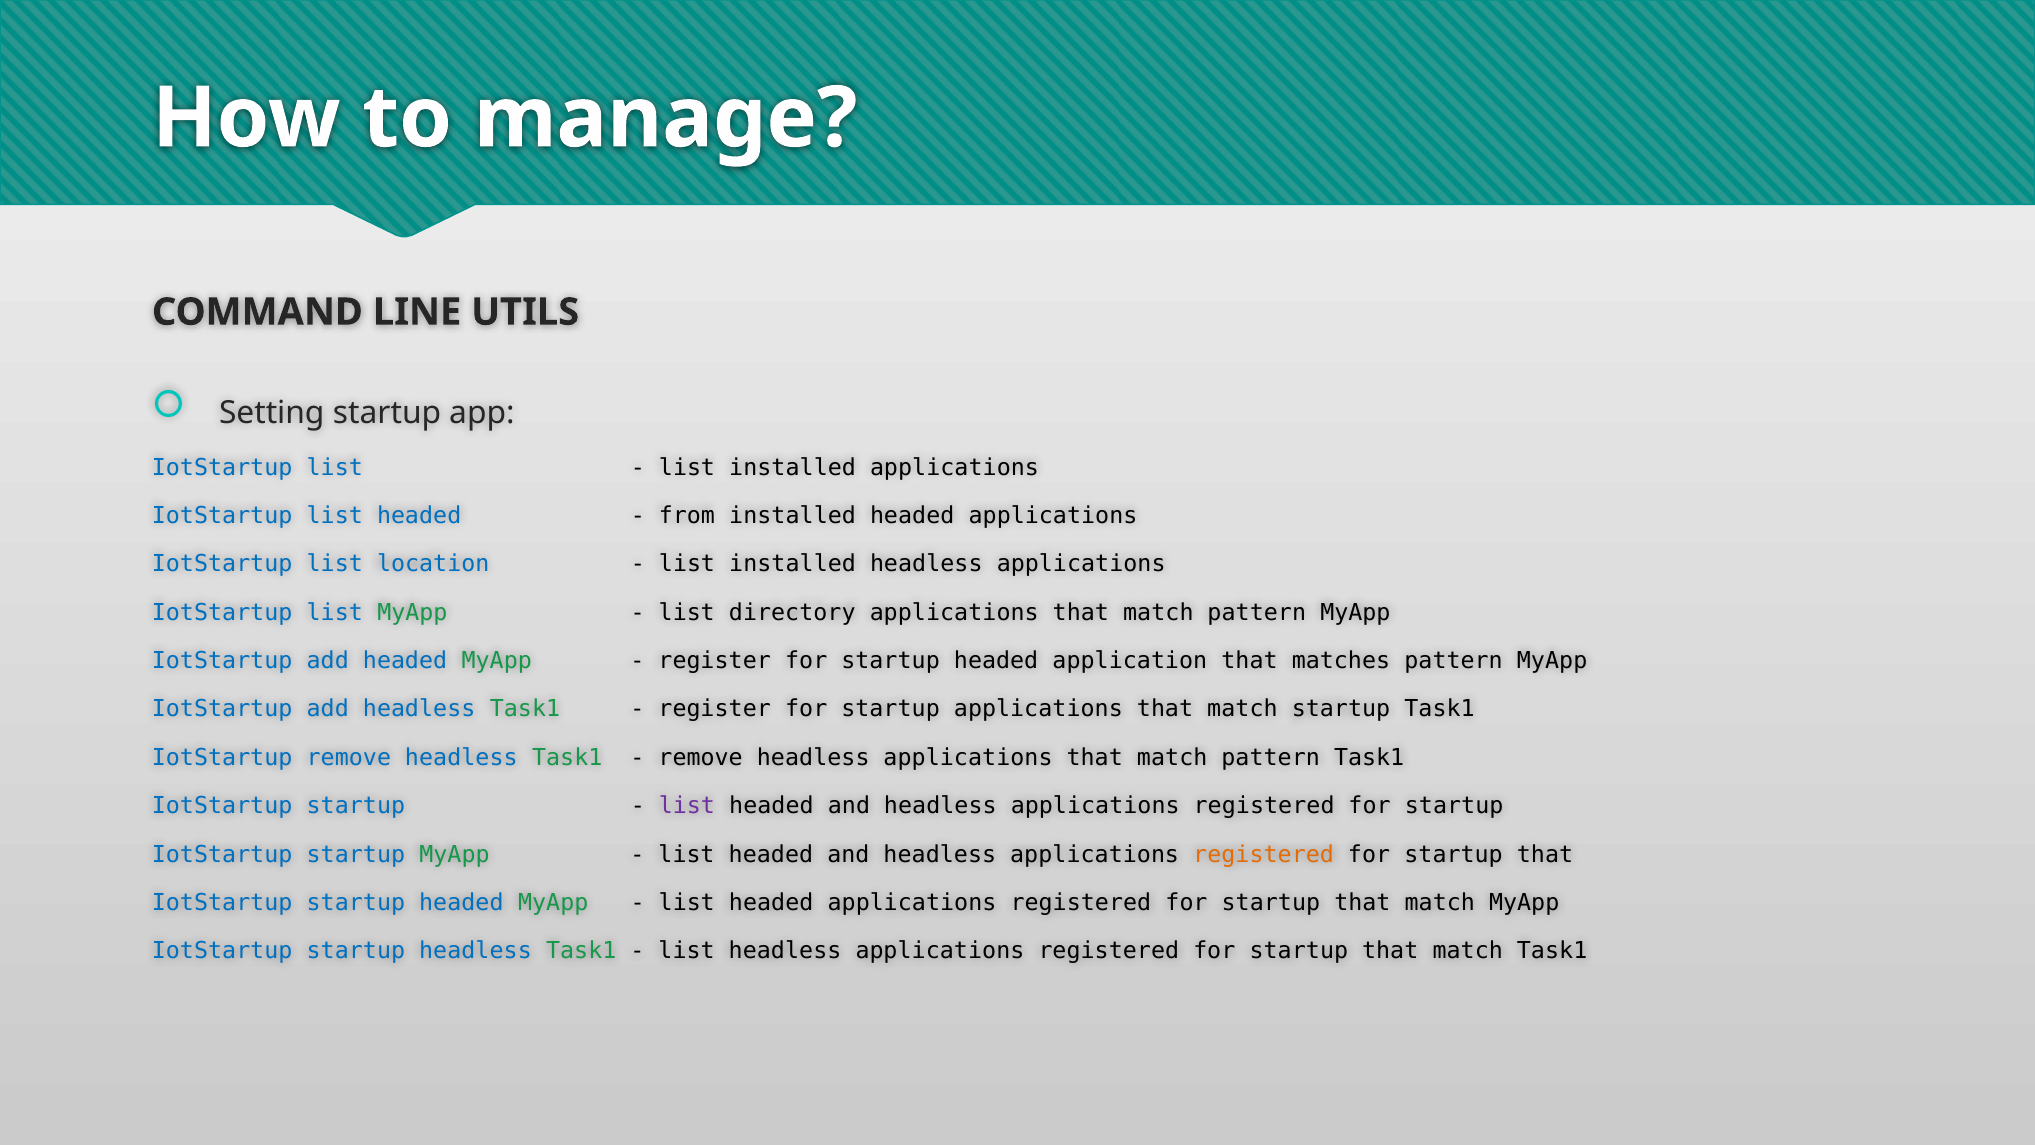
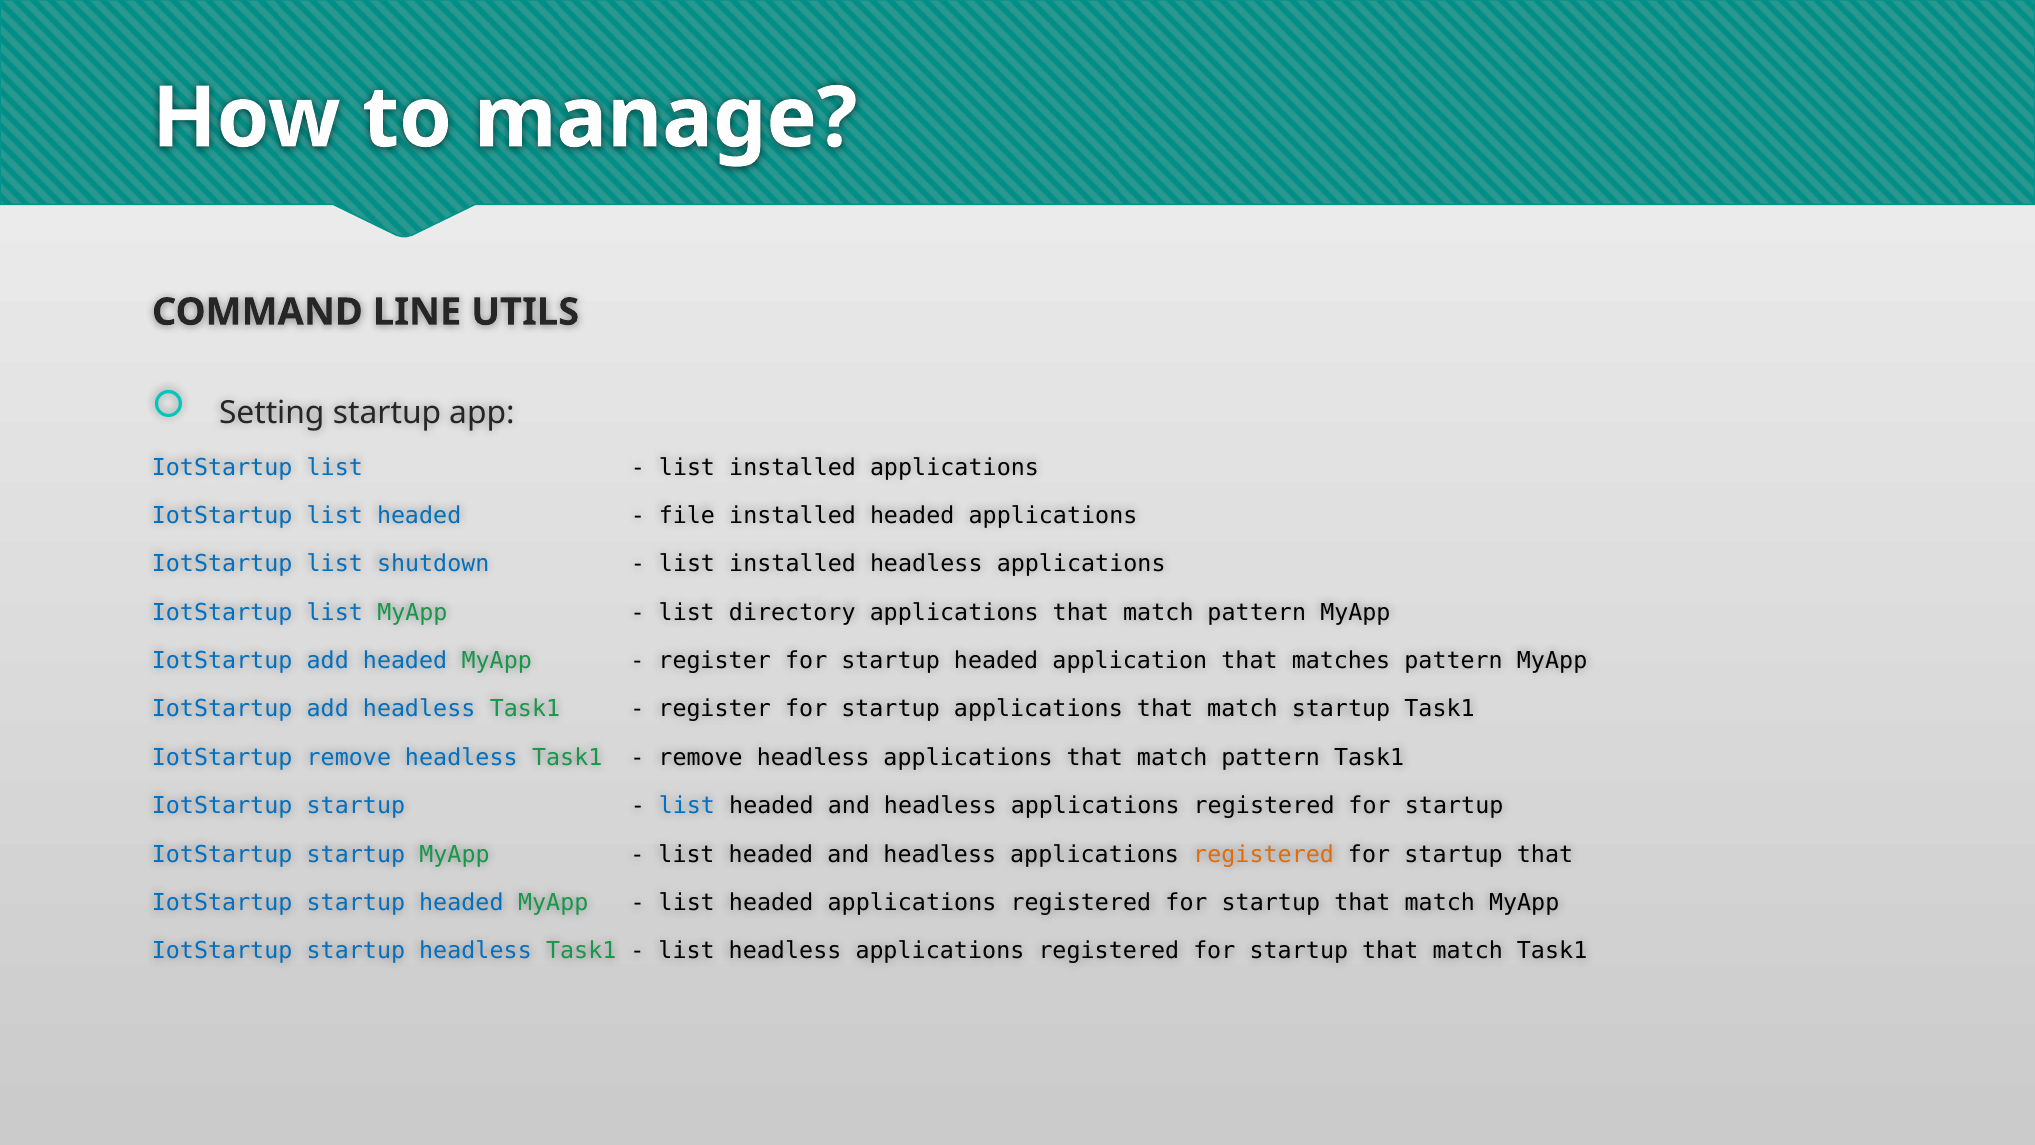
from: from -> file
location: location -> shutdown
list at (687, 806) colour: purple -> blue
